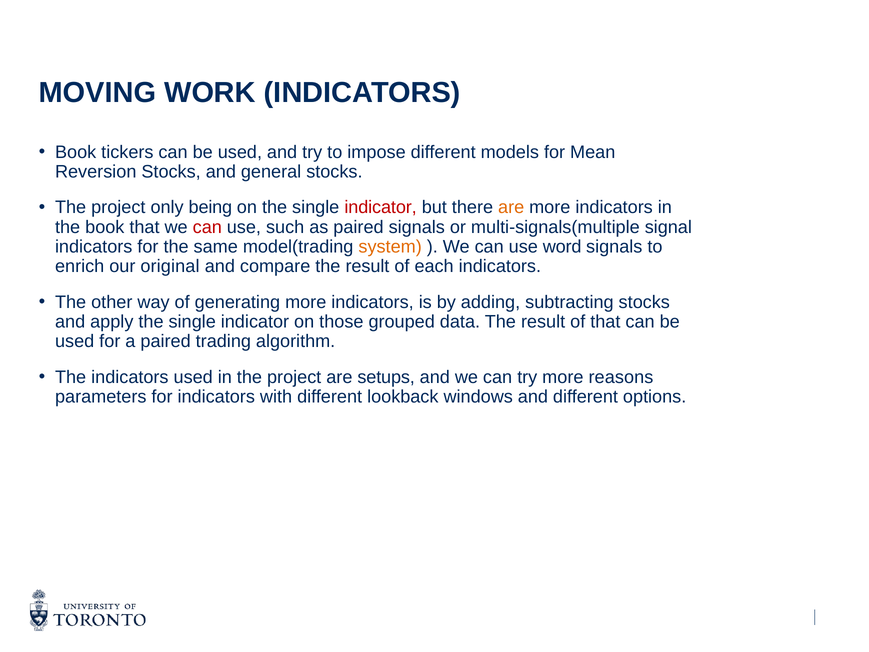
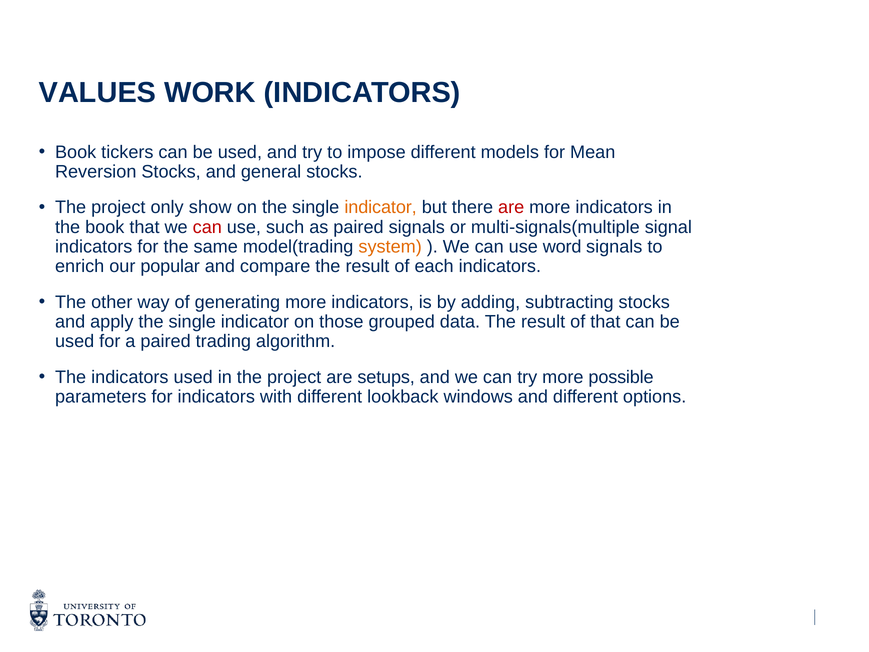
MOVING: MOVING -> VALUES
being: being -> show
indicator at (381, 207) colour: red -> orange
are at (511, 207) colour: orange -> red
original: original -> popular
reasons: reasons -> possible
